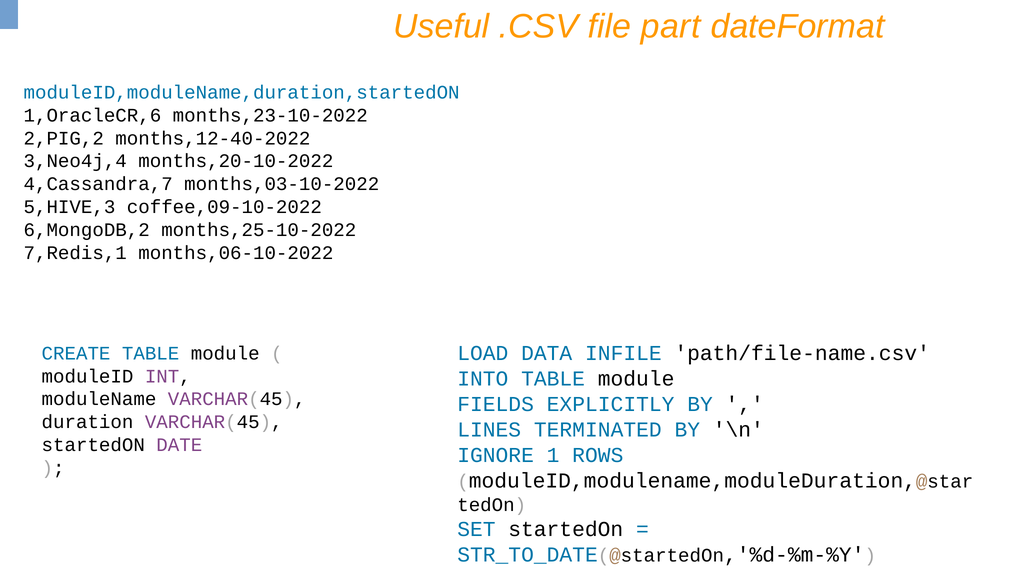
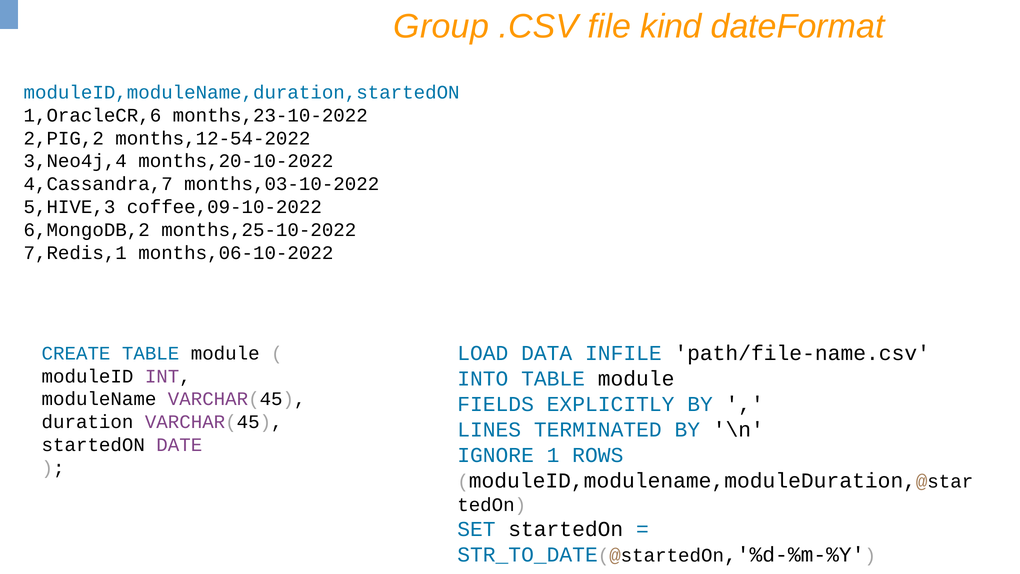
Useful: Useful -> Group
part: part -> kind
months,12-40-2022: months,12-40-2022 -> months,12-54-2022
